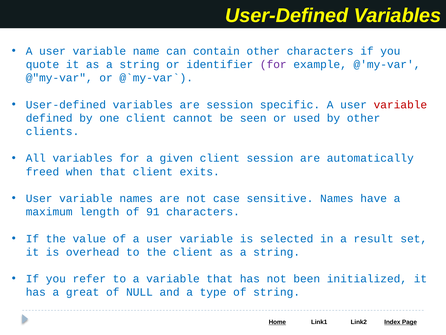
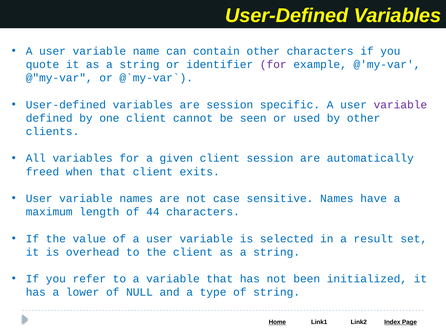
variable at (400, 105) colour: red -> purple
91: 91 -> 44
great: great -> lower
